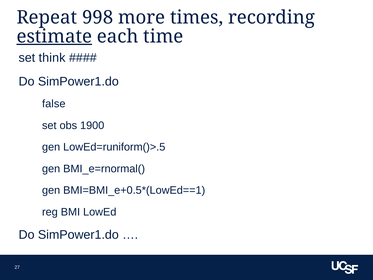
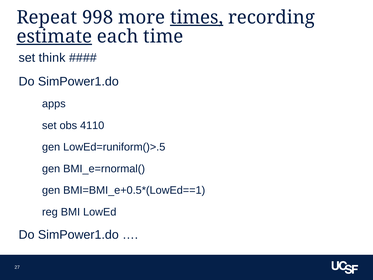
times underline: none -> present
false: false -> apps
1900: 1900 -> 4110
